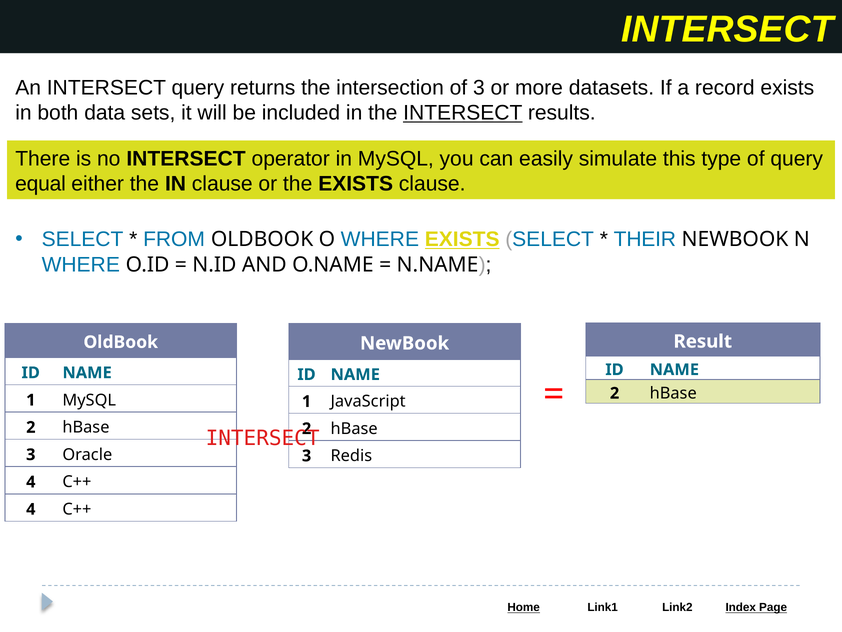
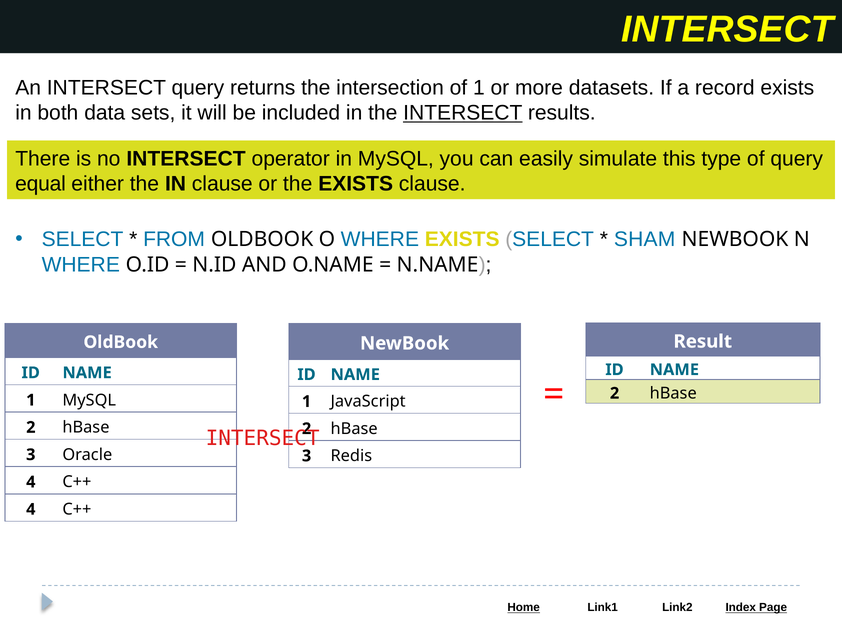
of 3: 3 -> 1
EXISTS at (462, 239) underline: present -> none
THEIR: THEIR -> SHAM
